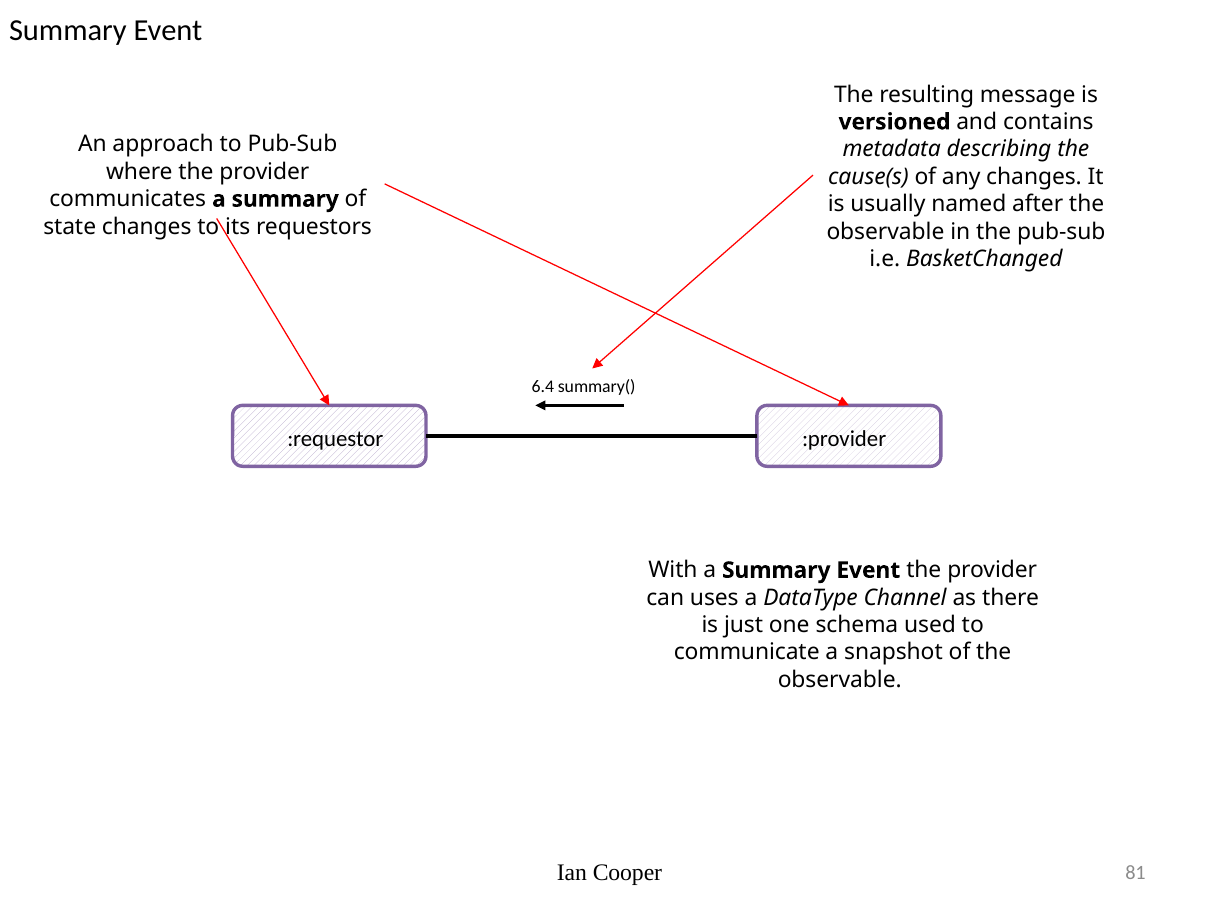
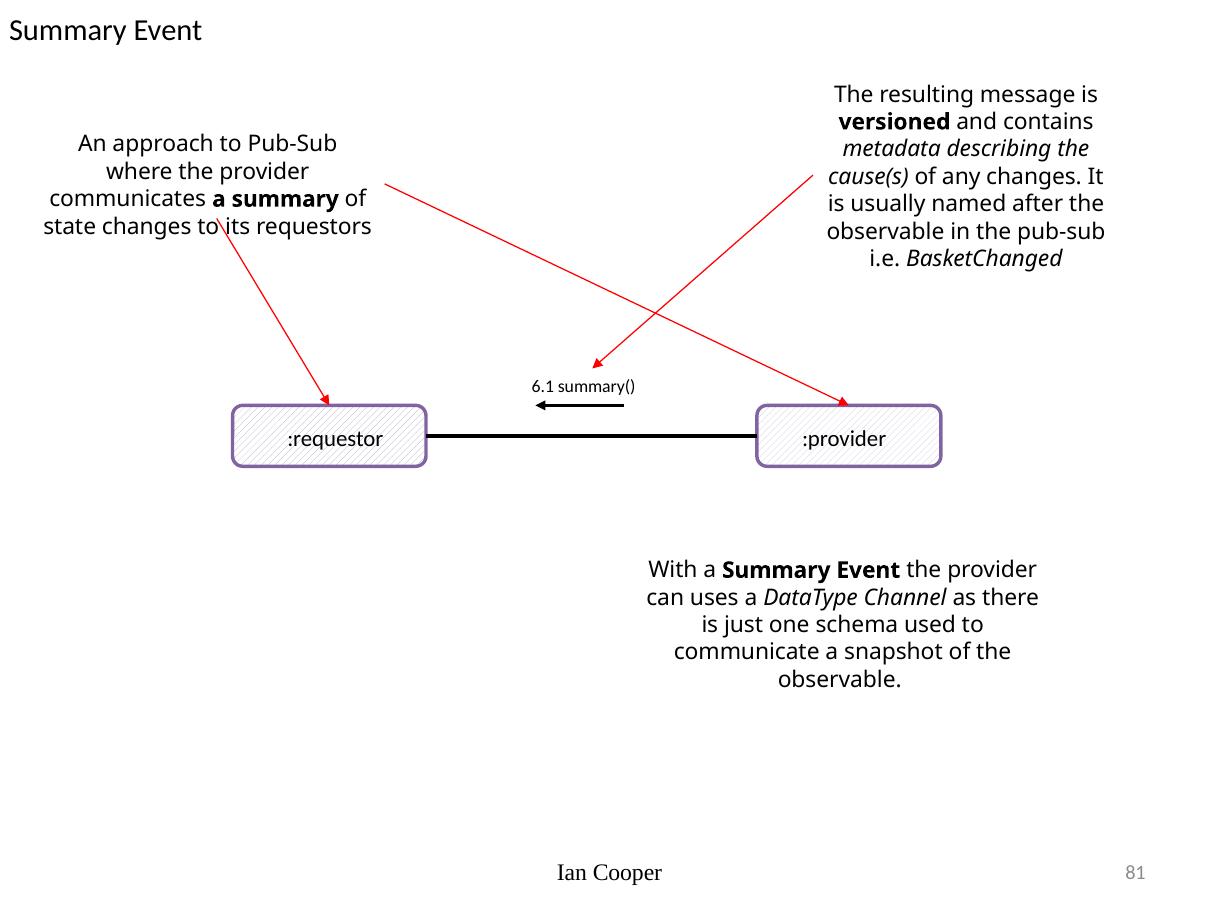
6.4: 6.4 -> 6.1
